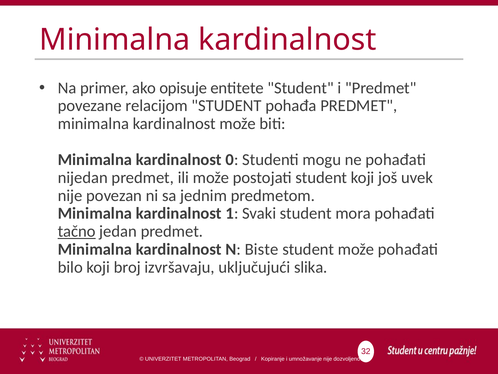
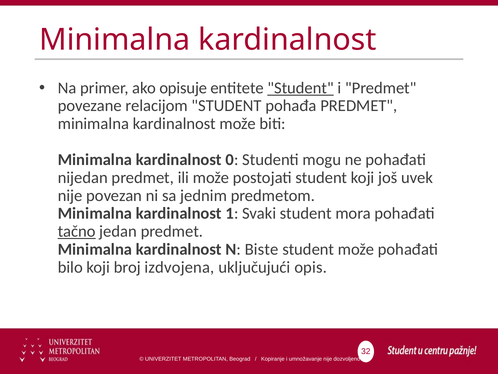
Student at (301, 88) underline: none -> present
izvršavaju: izvršavaju -> izdvojena
slika: slika -> opis
